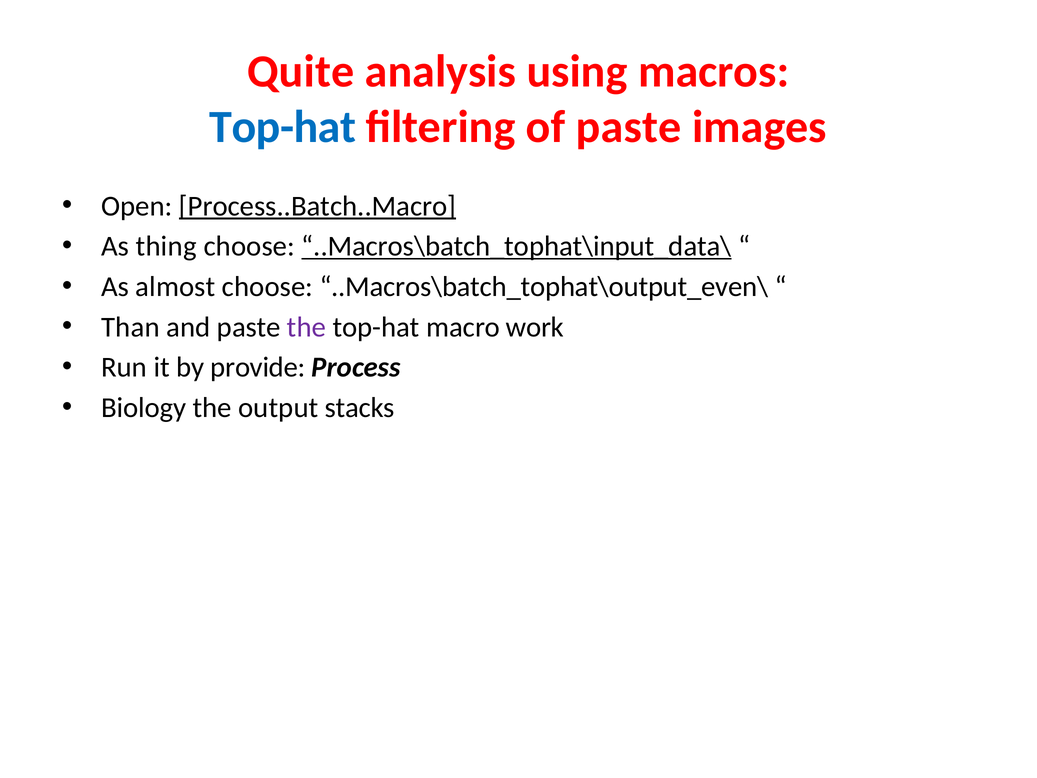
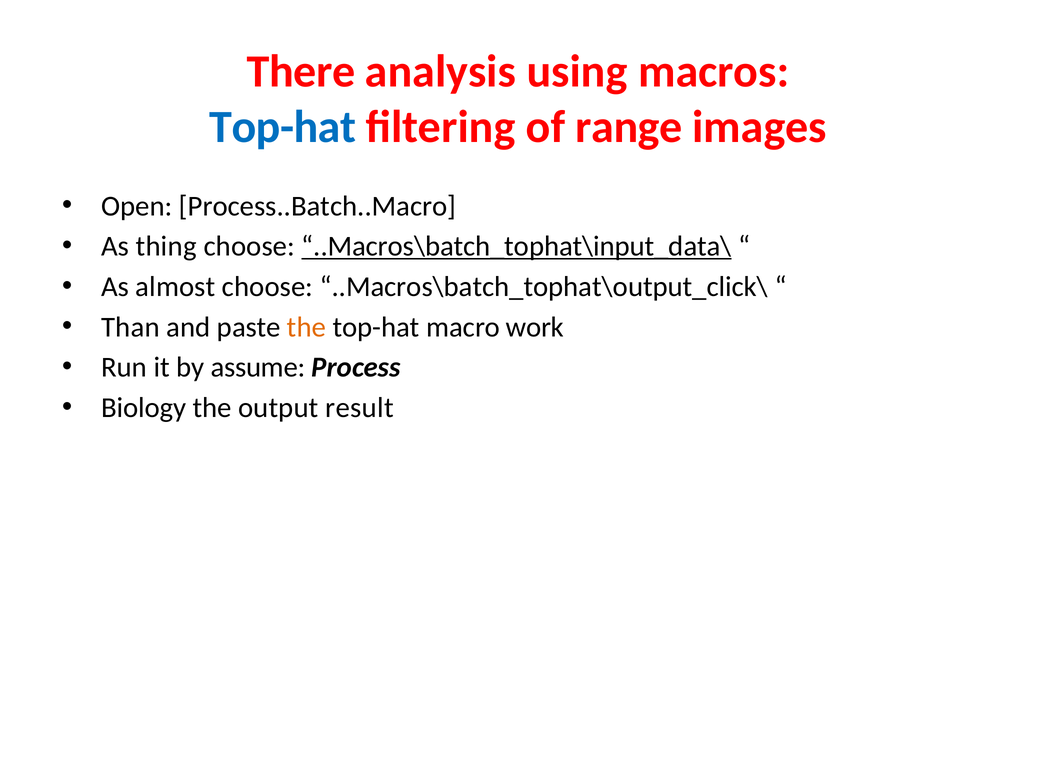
Quite: Quite -> There
of paste: paste -> range
Process..Batch..Macro underline: present -> none
..Macros\batch_tophat\output_even\: ..Macros\batch_tophat\output_even\ -> ..Macros\batch_tophat\output_click\
the at (307, 327) colour: purple -> orange
provide: provide -> assume
stacks: stacks -> result
